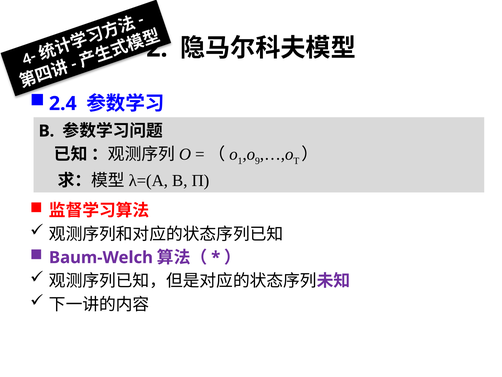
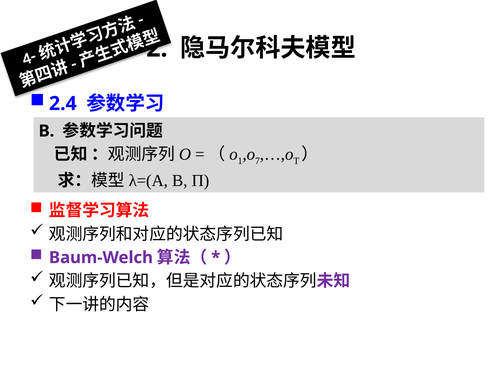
9: 9 -> 7
